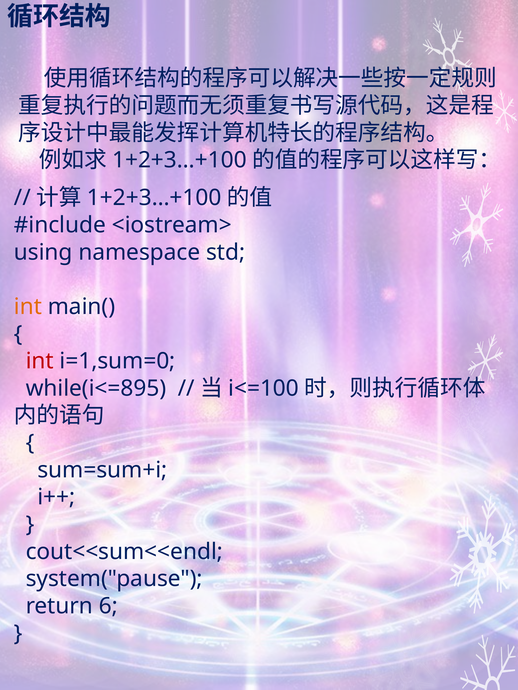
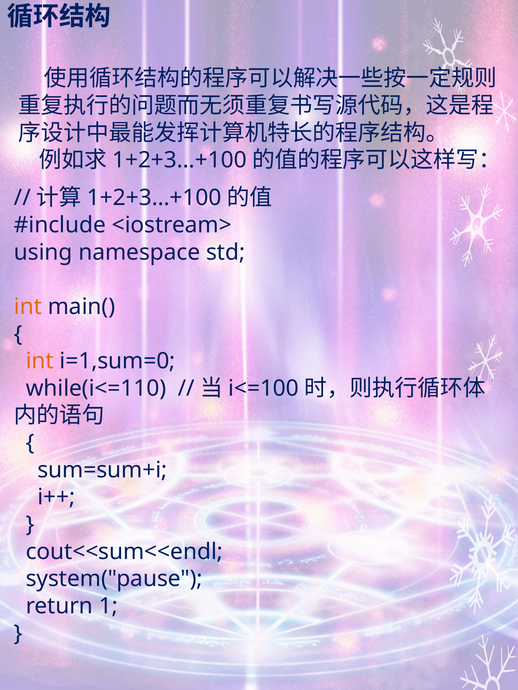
int at (40, 361) colour: red -> orange
while(i<=895: while(i<=895 -> while(i<=110
6: 6 -> 1
